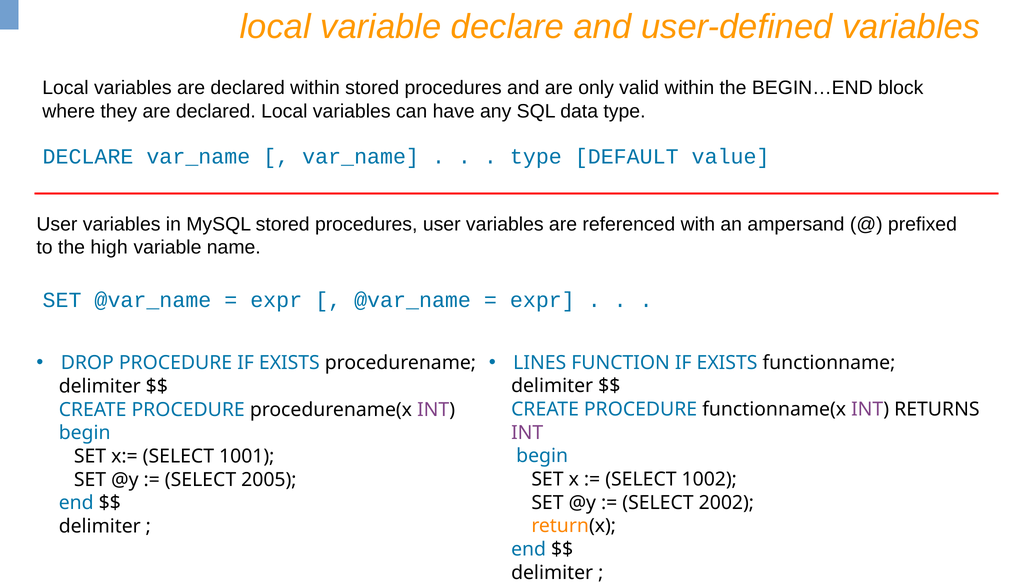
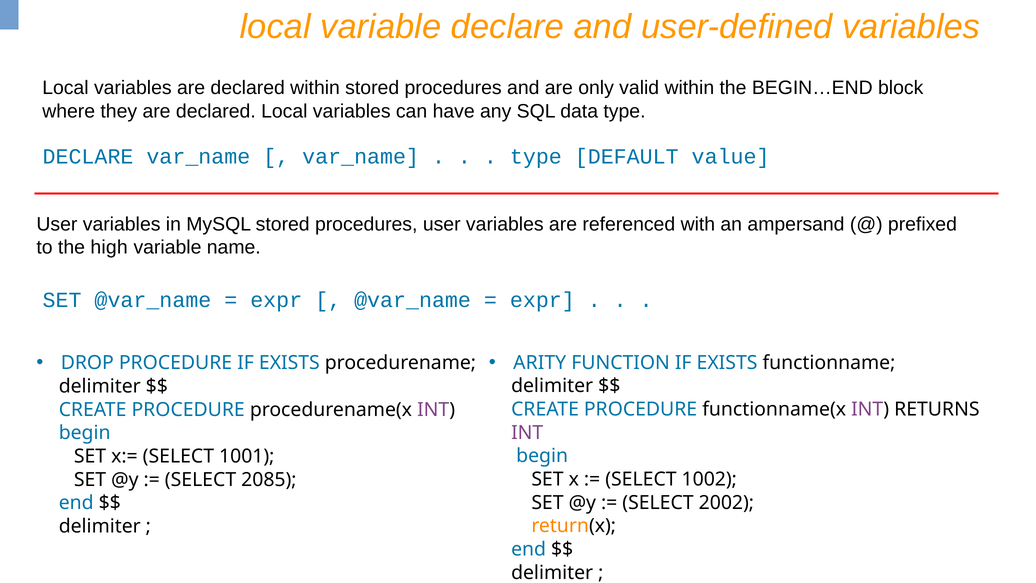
LINES: LINES -> ARITY
2005: 2005 -> 2085
